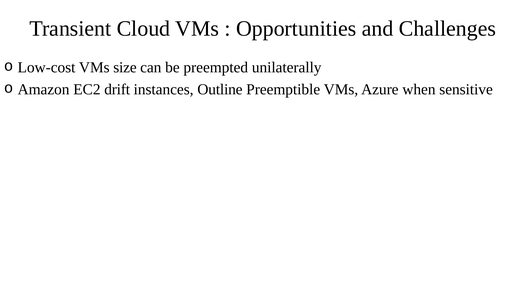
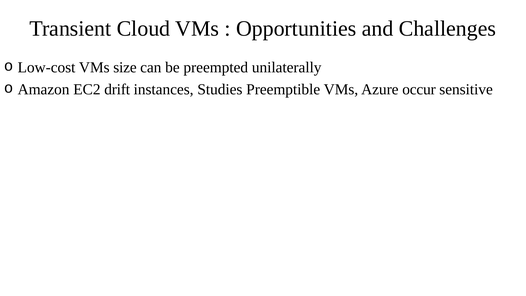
Outline: Outline -> Studies
when: when -> occur
